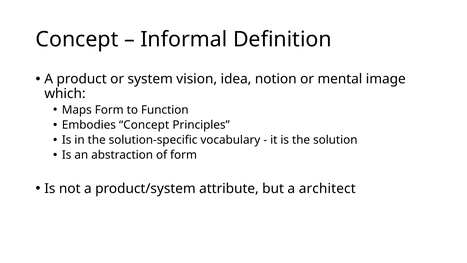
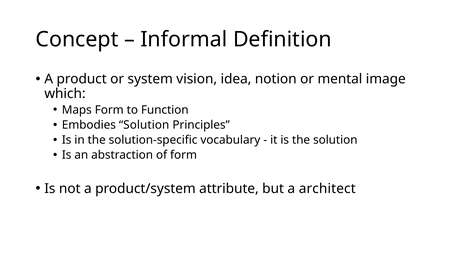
Embodies Concept: Concept -> Solution
